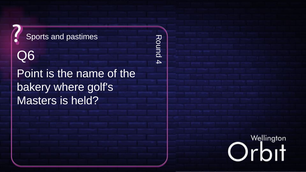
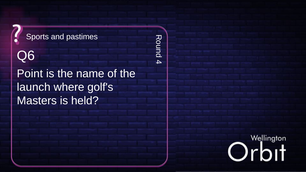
bakery: bakery -> launch
